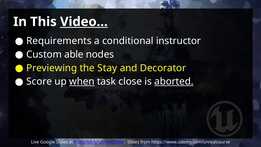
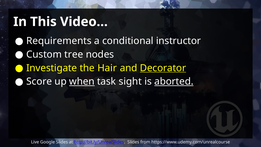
Video… underline: present -> none
able: able -> tree
Previewing: Previewing -> Investigate
Stay: Stay -> Hair
Decorator underline: none -> present
close: close -> sight
